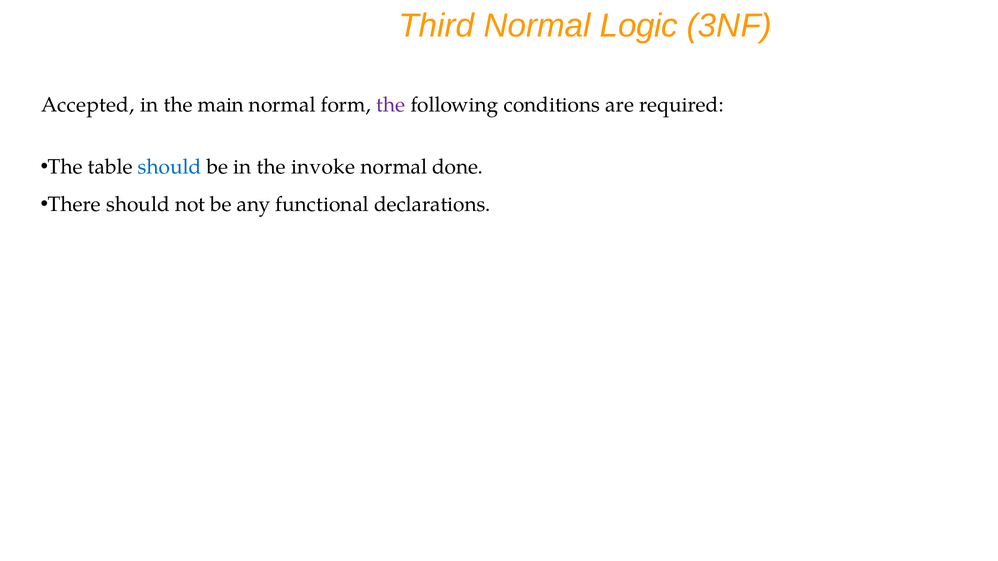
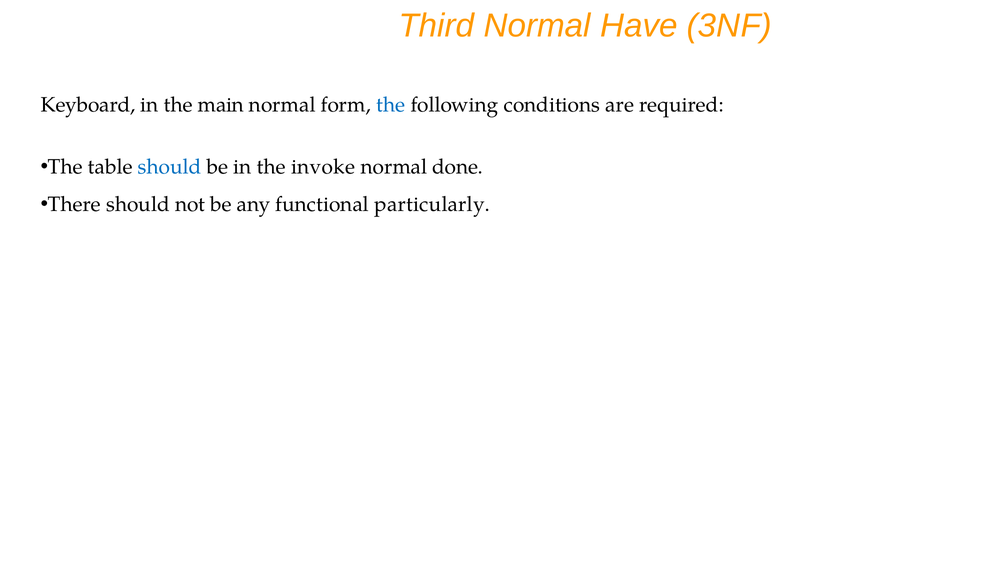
Logic: Logic -> Have
Accepted: Accepted -> Keyboard
the at (391, 105) colour: purple -> blue
declarations: declarations -> particularly
